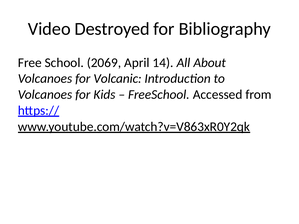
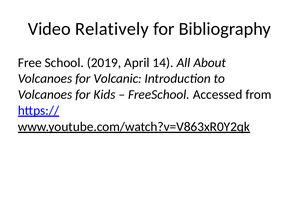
Destroyed: Destroyed -> Relatively
2069: 2069 -> 2019
